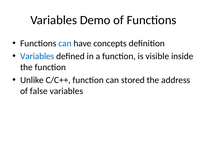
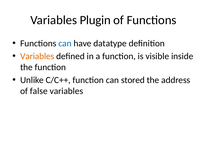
Demo: Demo -> Plugin
concepts: concepts -> datatype
Variables at (37, 56) colour: blue -> orange
